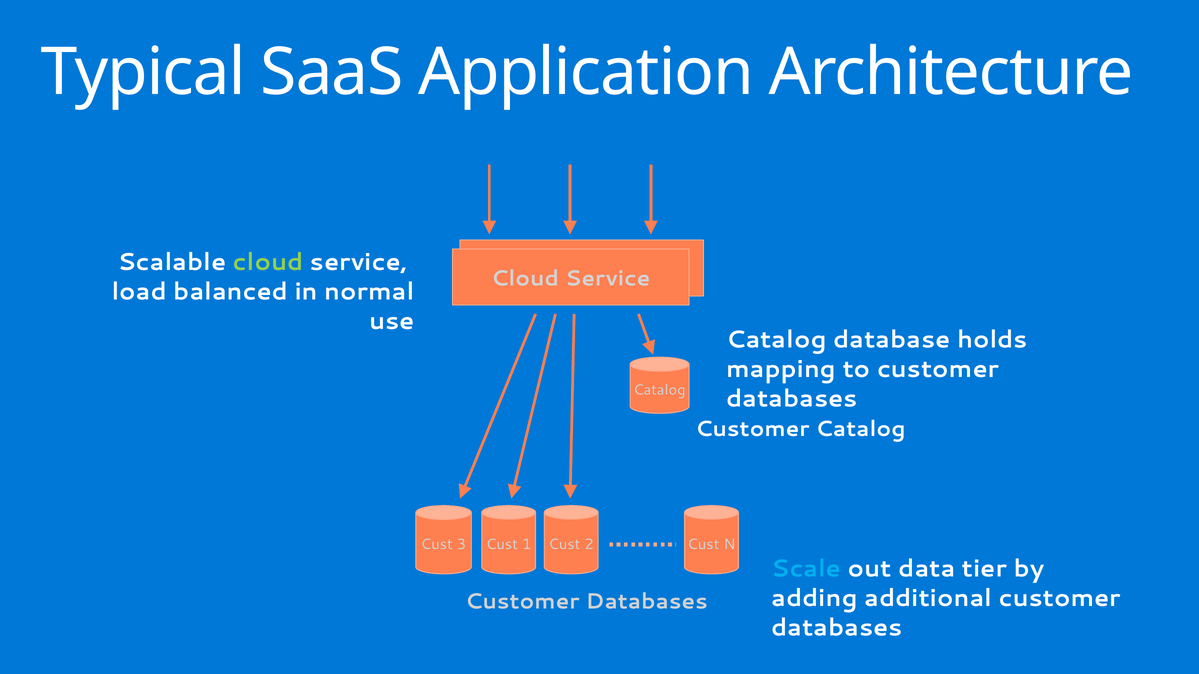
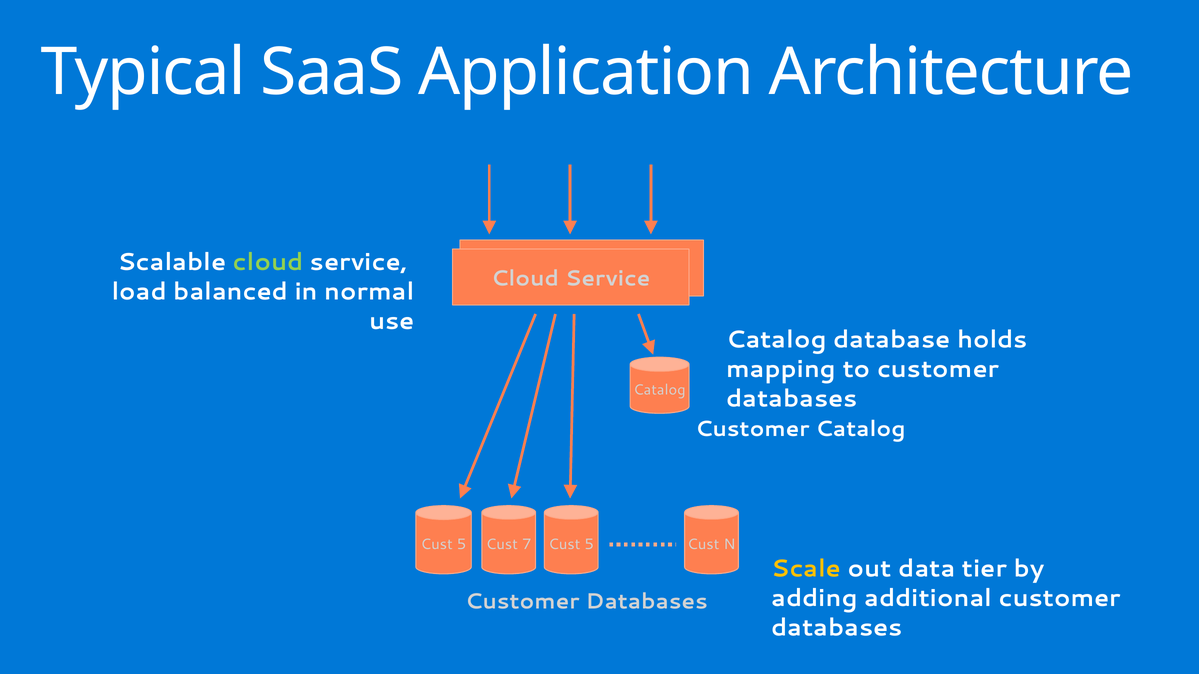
3 at (462, 545): 3 -> 5
1: 1 -> 7
2 at (589, 544): 2 -> 5
Scale colour: light blue -> yellow
